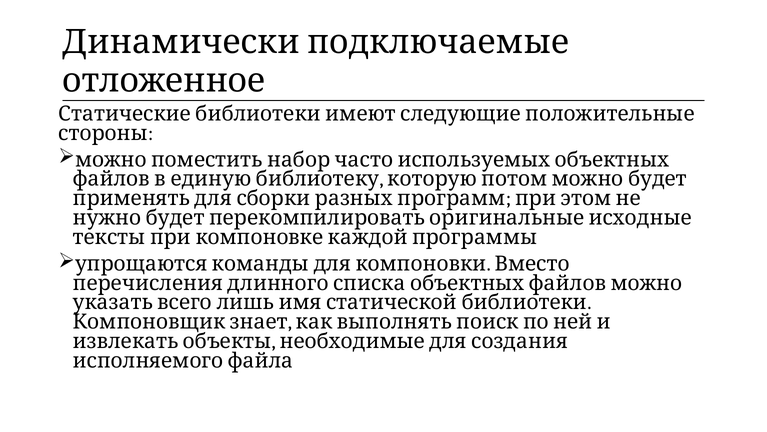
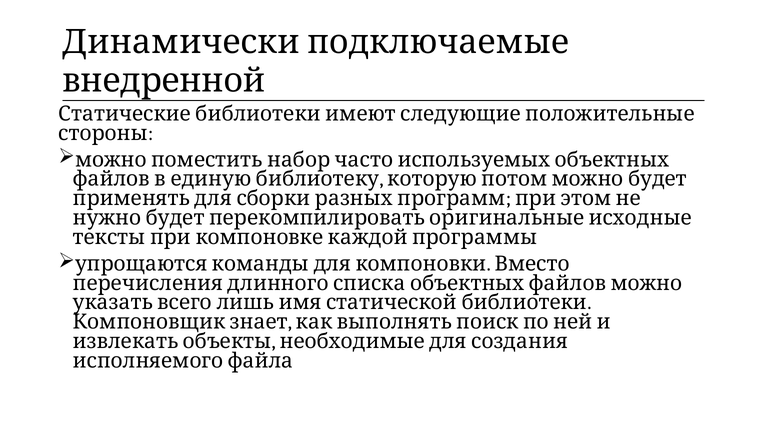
отложенное: отложенное -> внедренной
